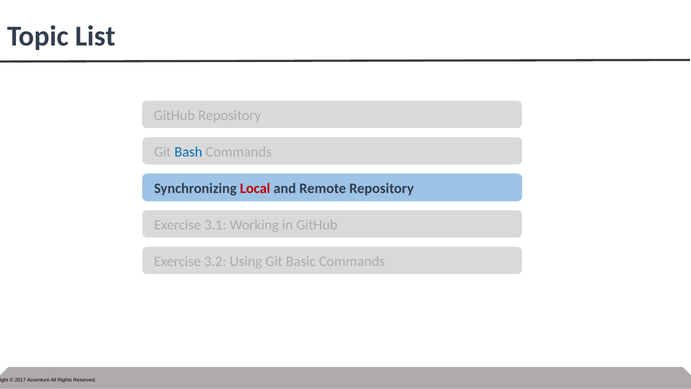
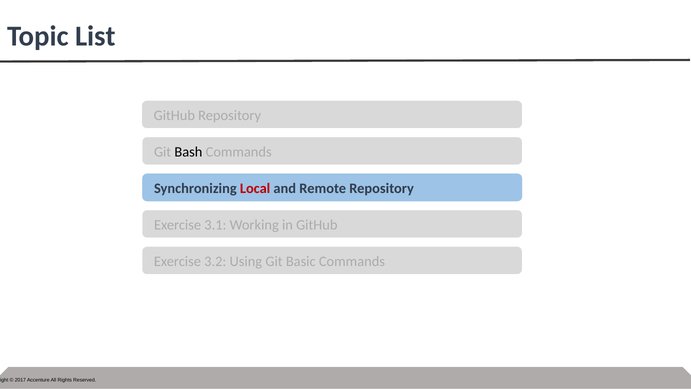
Bash colour: blue -> black
